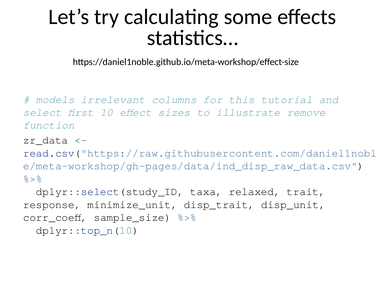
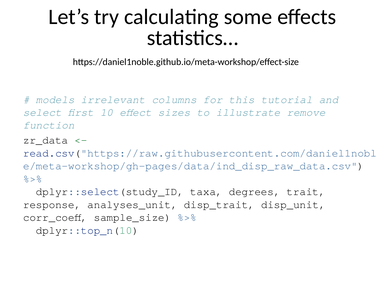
relaxed: relaxed -> degrees
minimize_unit: minimize_unit -> analyses_unit
